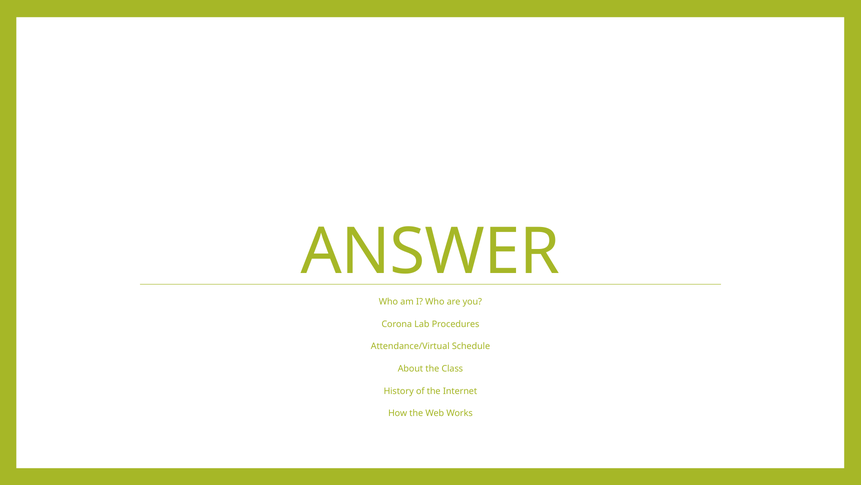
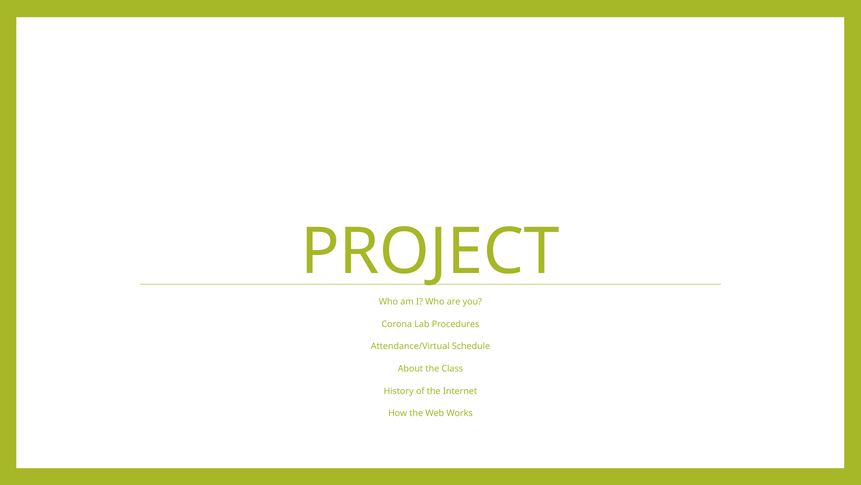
ANSWER: ANSWER -> PROJECT
